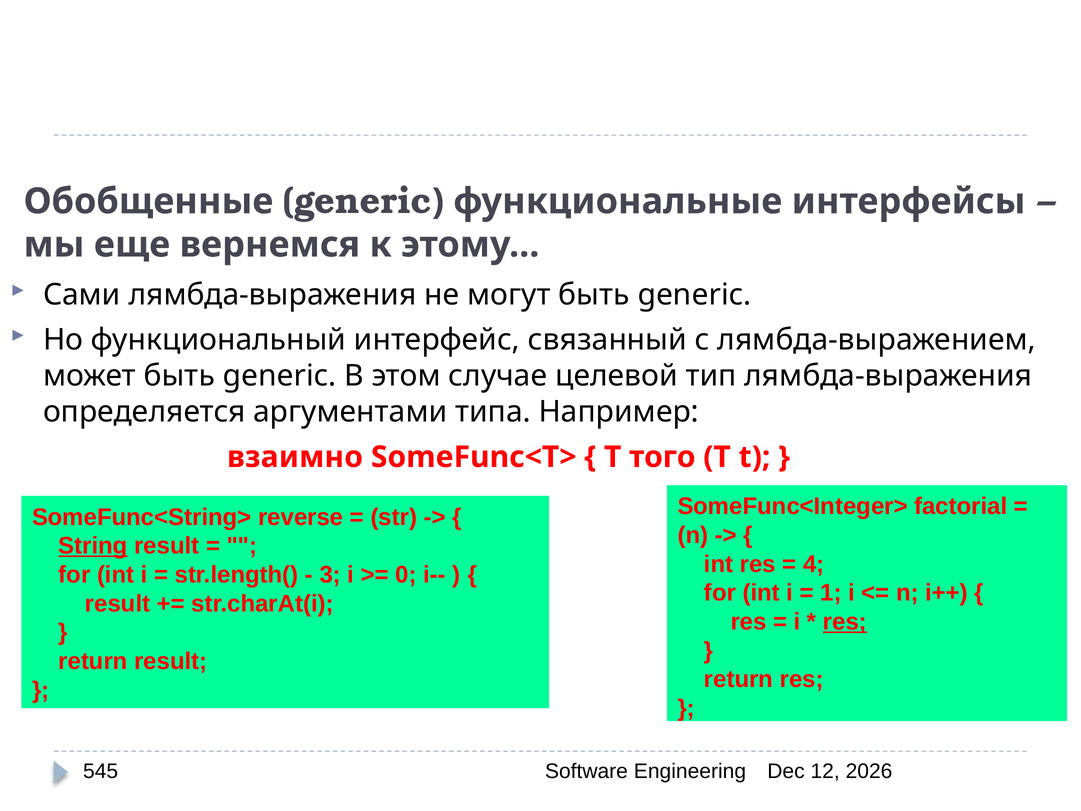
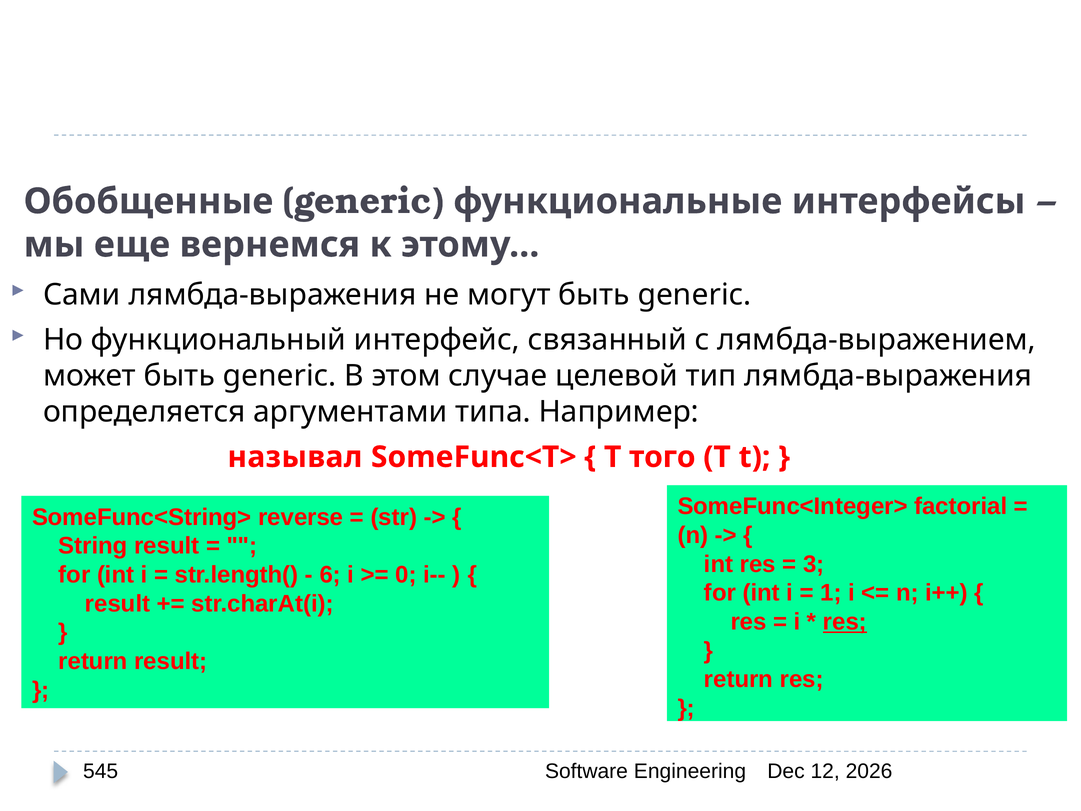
взаимно: взаимно -> называл
String underline: present -> none
4: 4 -> 3
3: 3 -> 6
